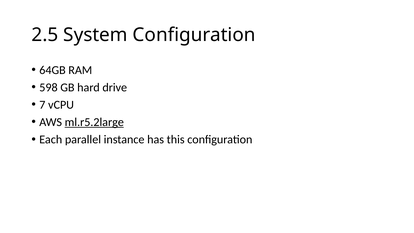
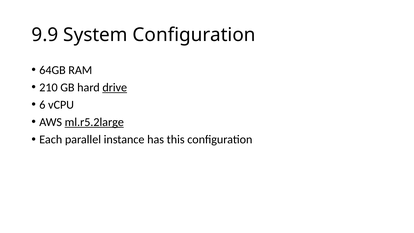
2.5: 2.5 -> 9.9
598: 598 -> 210
drive underline: none -> present
7: 7 -> 6
